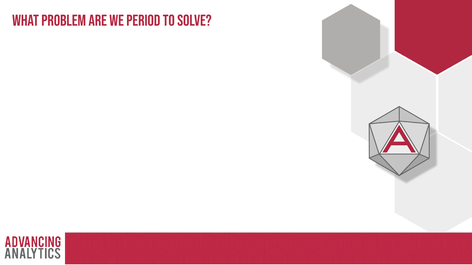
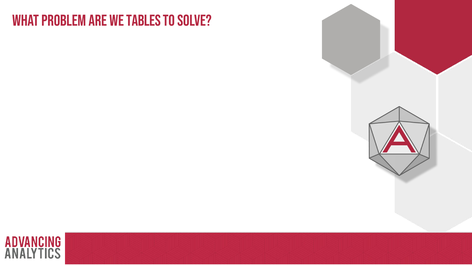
period: period -> tables
